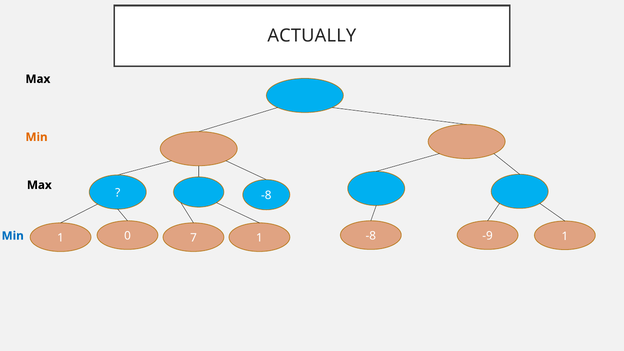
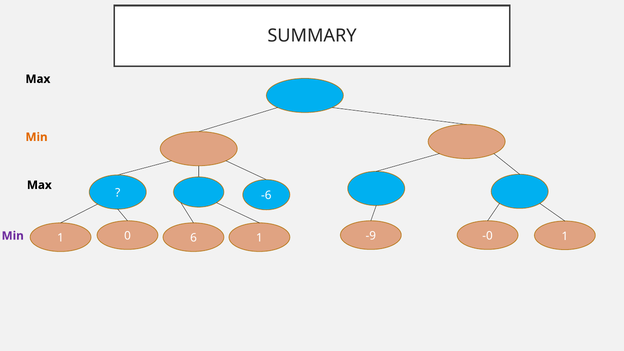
ACTUALLY: ACTUALLY -> SUMMARY
-8 at (266, 196): -8 -> -6
-9: -9 -> -0
Min at (13, 236) colour: blue -> purple
7: 7 -> 6
1 -8: -8 -> -9
